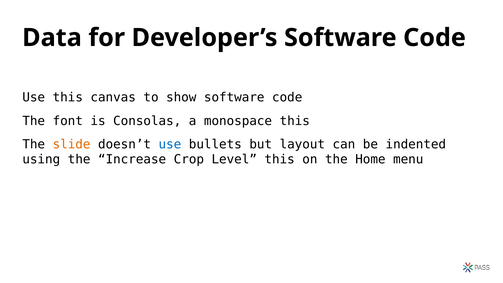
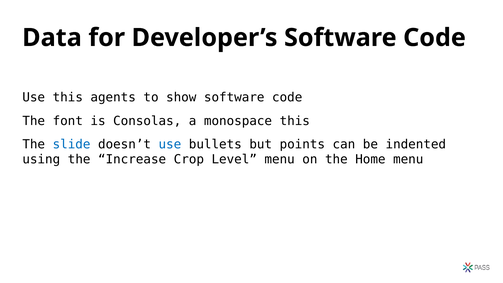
canvas: canvas -> agents
slide colour: orange -> blue
layout: layout -> points
Level this: this -> menu
